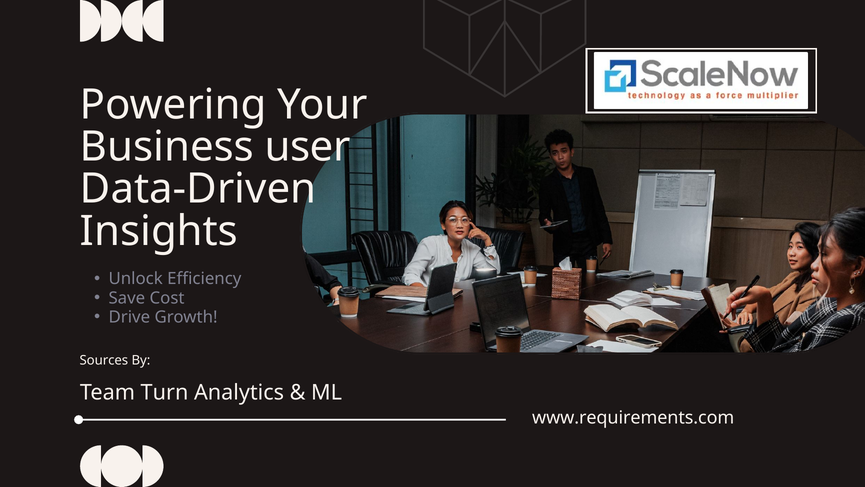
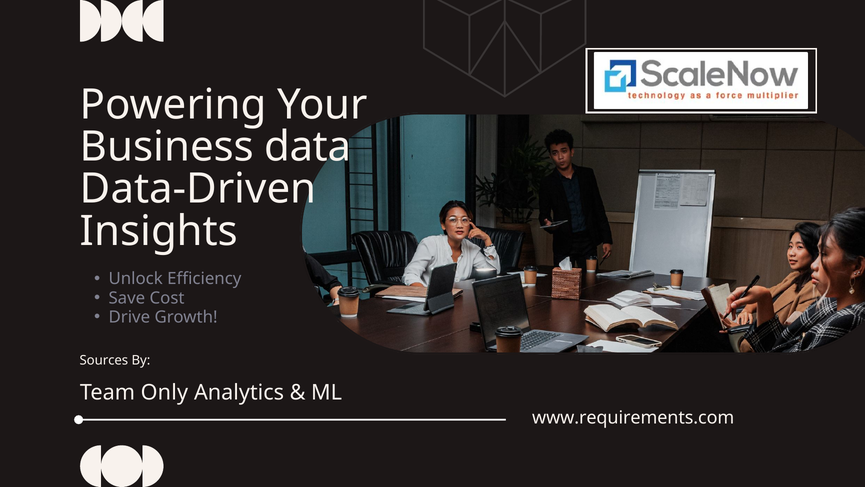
user: user -> data
Turn: Turn -> Only
